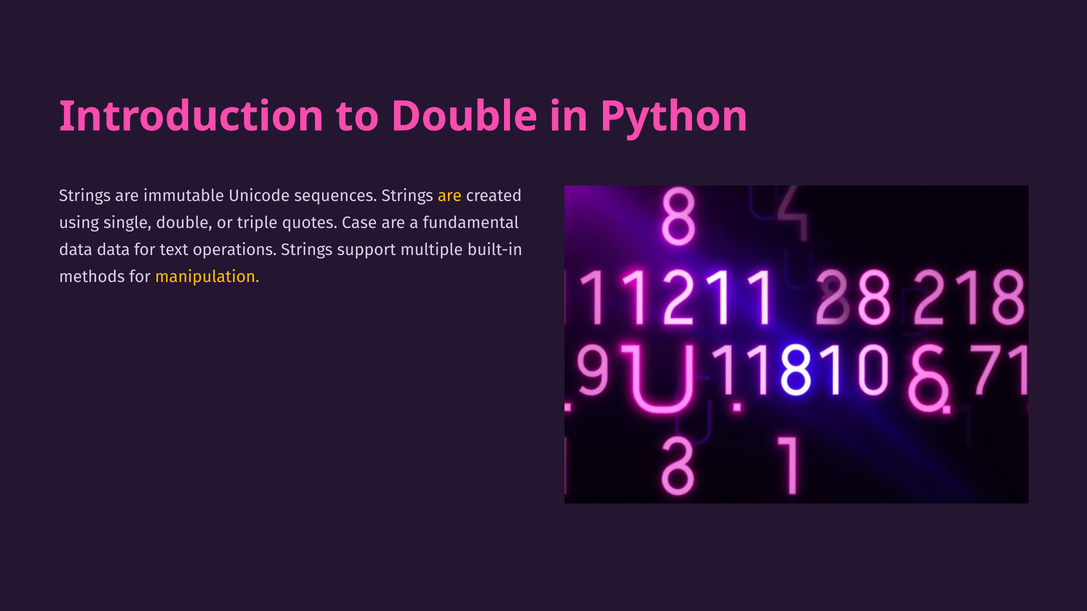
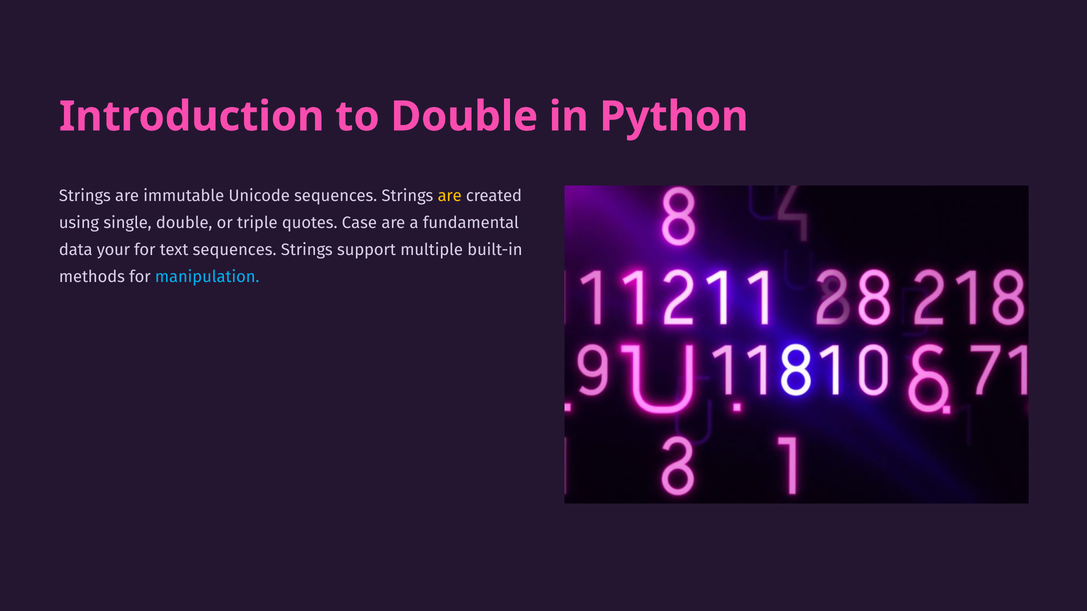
data data: data -> your
text operations: operations -> sequences
manipulation colour: yellow -> light blue
